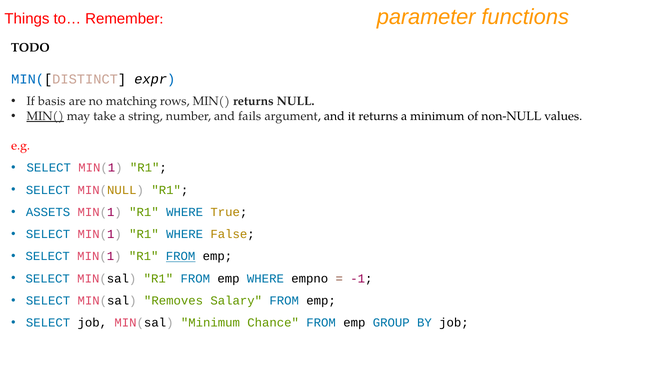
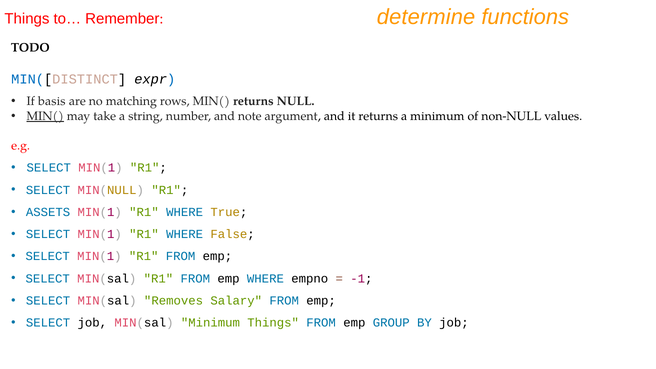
parameter: parameter -> determine
fails: fails -> note
FROM at (181, 256) underline: present -> none
Minimum Chance: Chance -> Things
